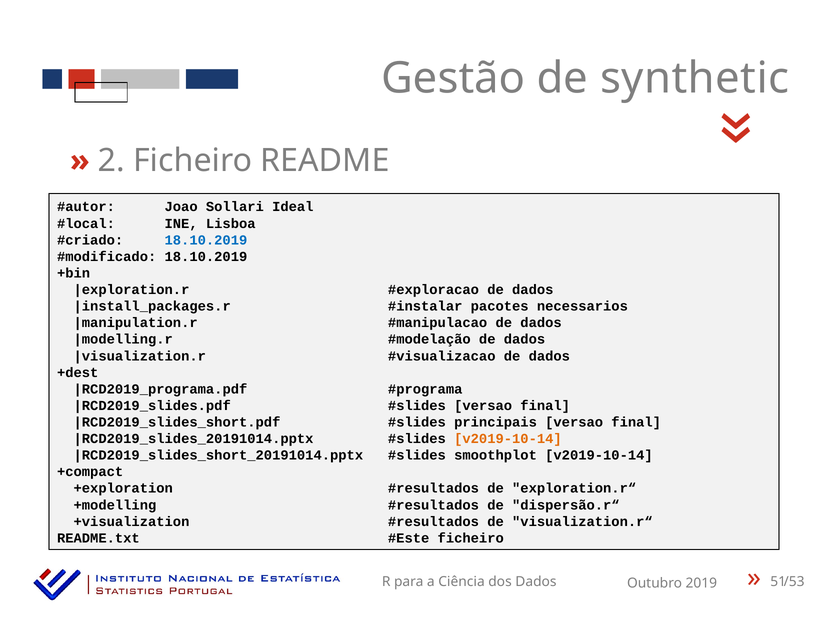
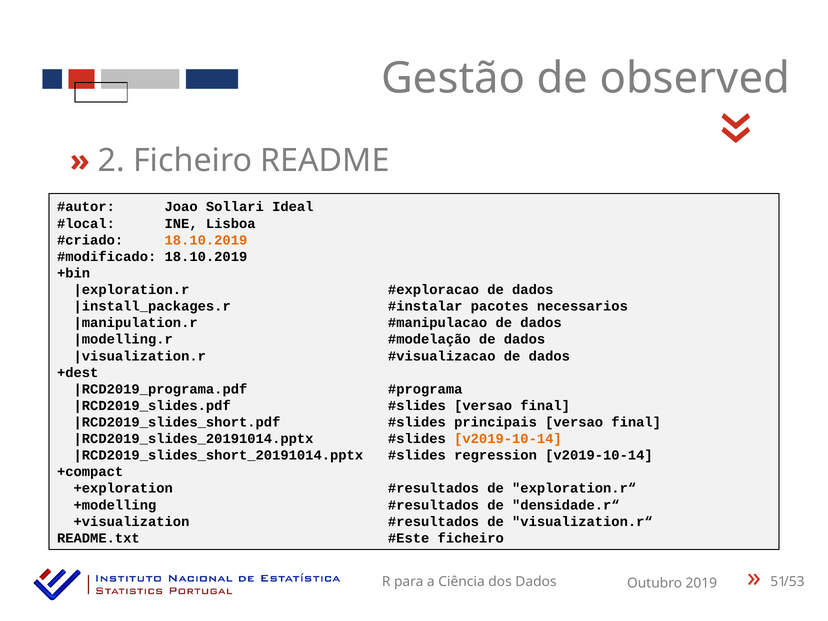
synthetic: synthetic -> observed
18.10.2019 at (206, 240) colour: blue -> orange
smoothplot: smoothplot -> regression
dispersão.r“: dispersão.r“ -> densidade.r“
